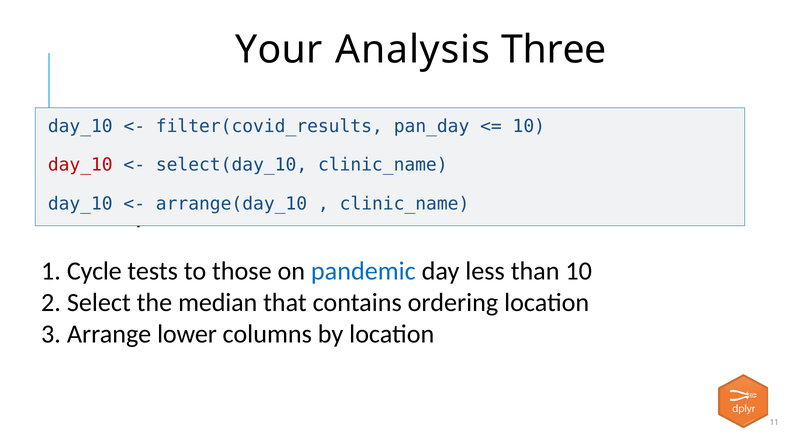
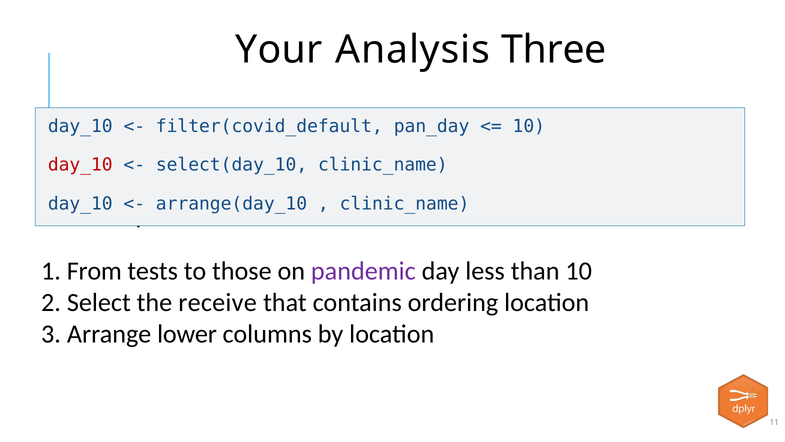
filter(covid_results: filter(covid_results -> filter(covid_default
Cycle: Cycle -> From
pandemic at (363, 271) colour: blue -> purple
median: median -> receive
